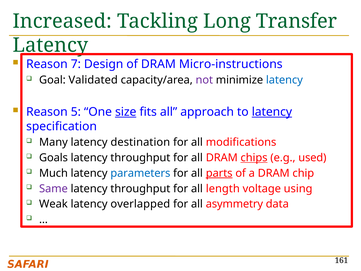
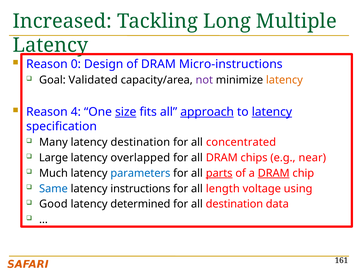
Transfer: Transfer -> Multiple
7: 7 -> 0
latency at (284, 80) colour: blue -> orange
5: 5 -> 4
approach underline: none -> present
modifications: modifications -> concentrated
Goals: Goals -> Large
throughput at (140, 158): throughput -> overlapped
chips underline: present -> none
used: used -> near
DRAM at (274, 173) underline: none -> present
Same colour: purple -> blue
throughput at (140, 188): throughput -> instructions
Weak: Weak -> Good
overlapped: overlapped -> determined
all asymmetry: asymmetry -> destination
